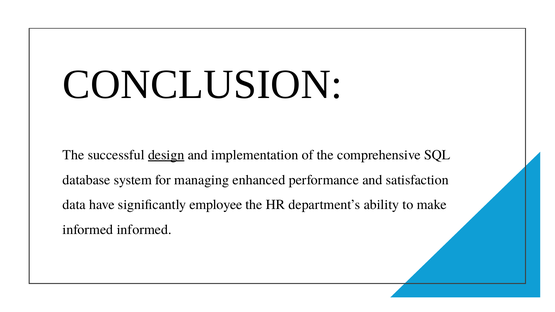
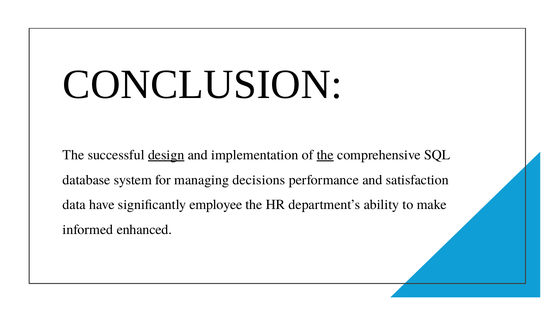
the at (325, 155) underline: none -> present
enhanced: enhanced -> decisions
informed informed: informed -> enhanced
